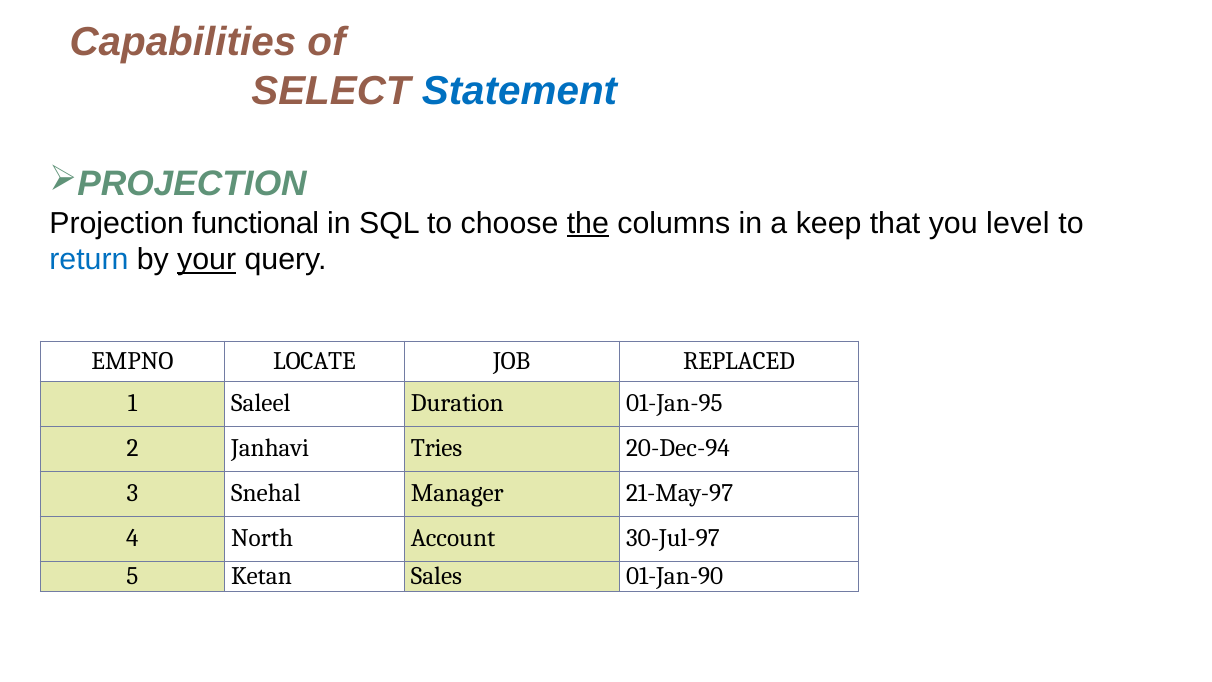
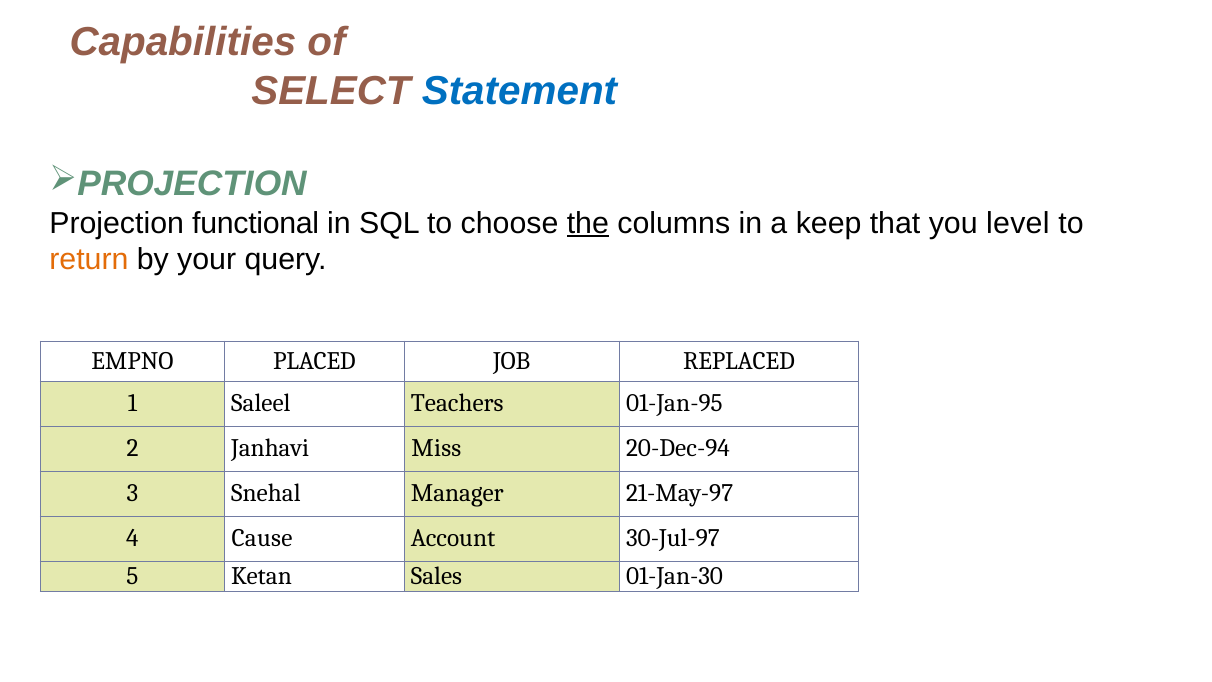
return colour: blue -> orange
your underline: present -> none
LOCATE: LOCATE -> PLACED
Duration: Duration -> Teachers
Tries: Tries -> Miss
North: North -> Cause
01-Jan-90: 01-Jan-90 -> 01-Jan-30
